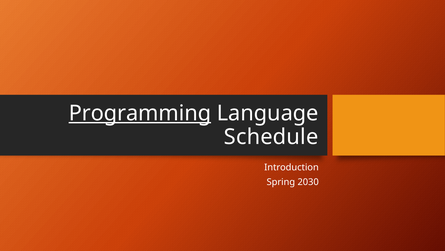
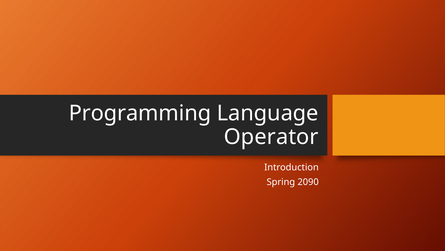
Programming underline: present -> none
Schedule: Schedule -> Operator
2030: 2030 -> 2090
